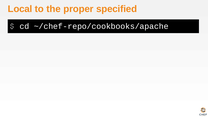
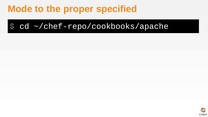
Local: Local -> Mode
